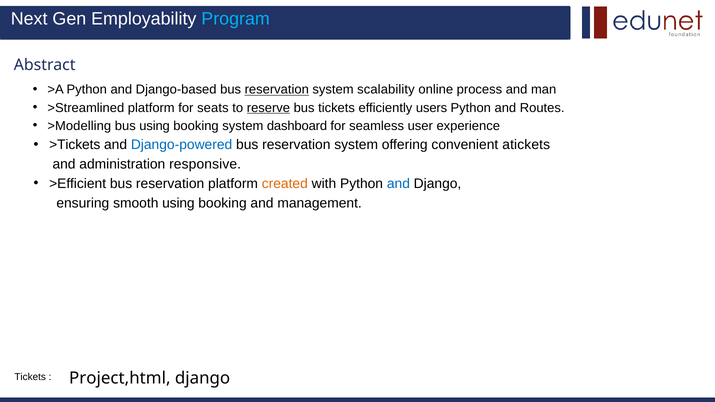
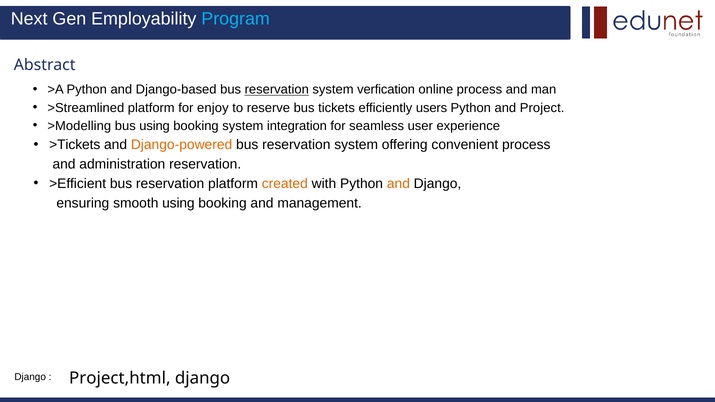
scalability: scalability -> verfication
seats: seats -> enjoy
reserve underline: present -> none
Routes: Routes -> Project
dashboard: dashboard -> integration
Django-powered colour: blue -> orange
convenient atickets: atickets -> process
administration responsive: responsive -> reservation
and at (398, 184) colour: blue -> orange
Tickets at (30, 377): Tickets -> Django
